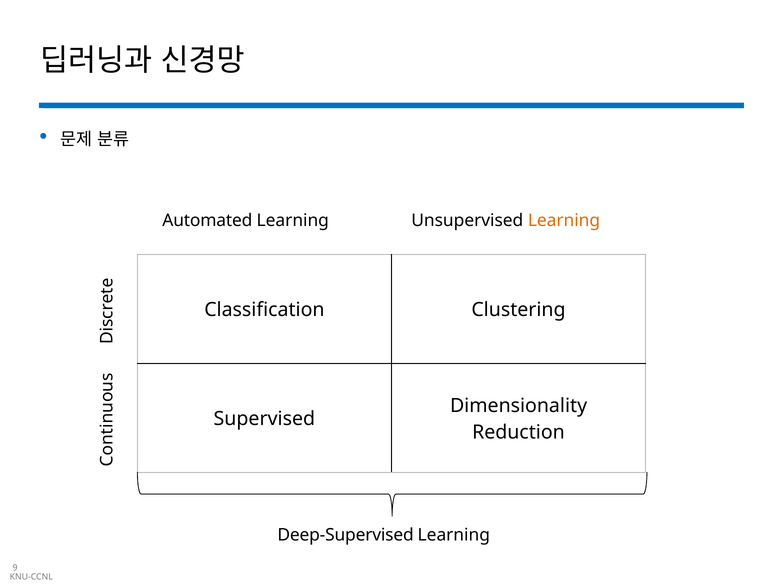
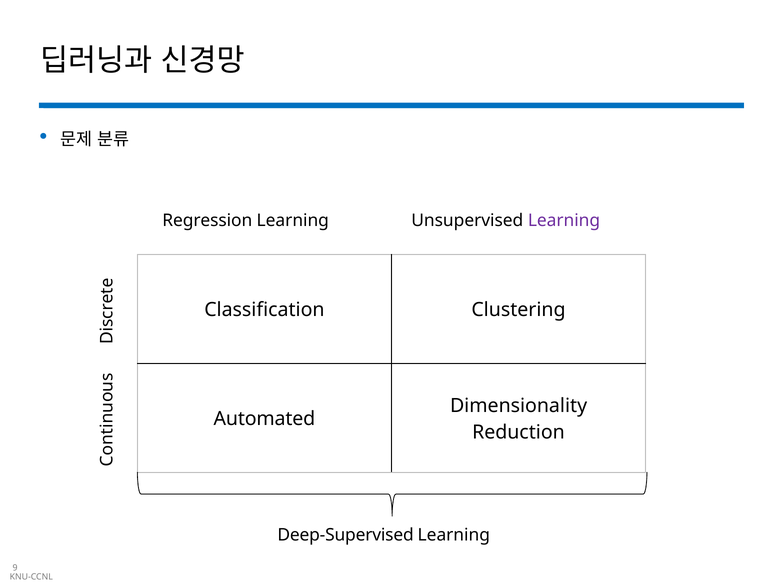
Automated: Automated -> Regression
Learning at (564, 221) colour: orange -> purple
Supervised: Supervised -> Automated
